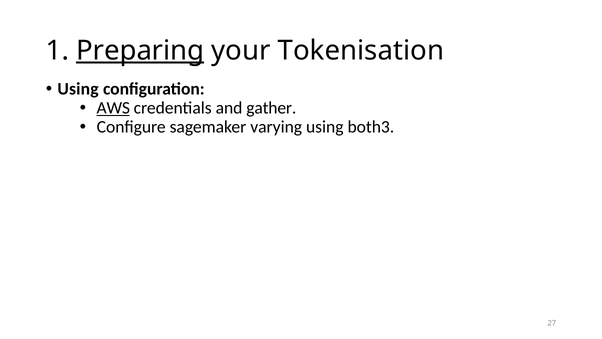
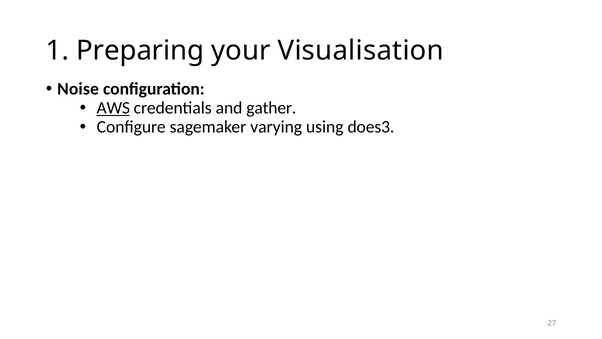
Preparing underline: present -> none
Tokenisation: Tokenisation -> Visualisation
Using at (78, 89): Using -> Noise
both3: both3 -> does3
